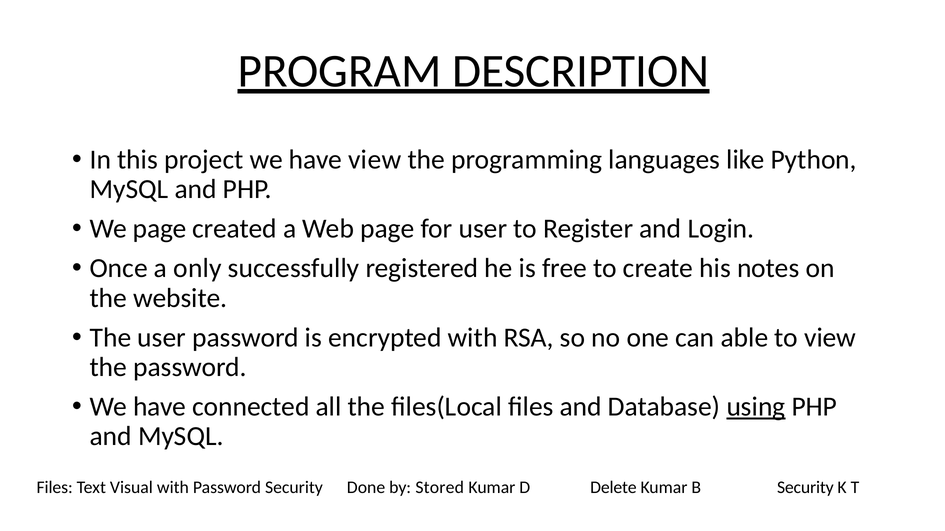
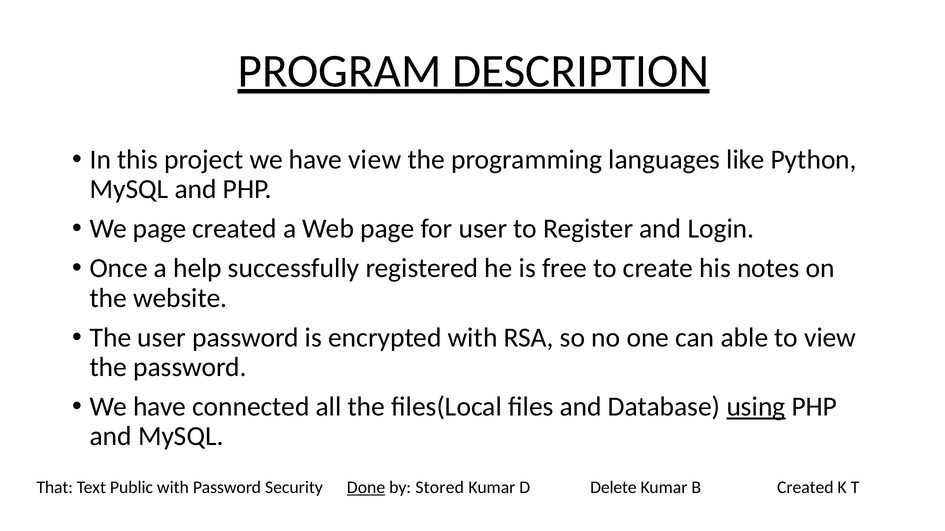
only: only -> help
Files at (55, 488): Files -> That
Visual: Visual -> Public
Done underline: none -> present
B Security: Security -> Created
